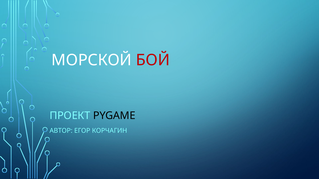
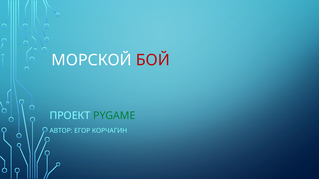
PYGAME colour: black -> green
